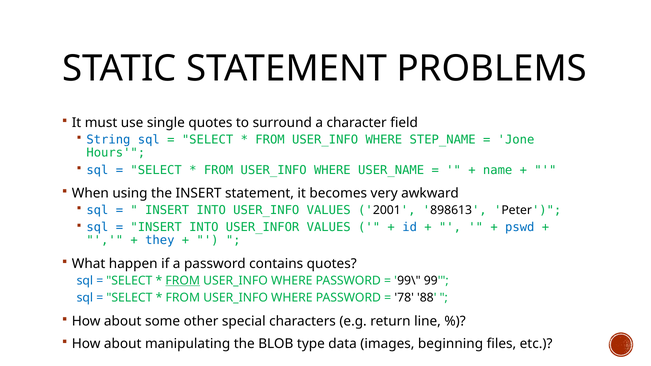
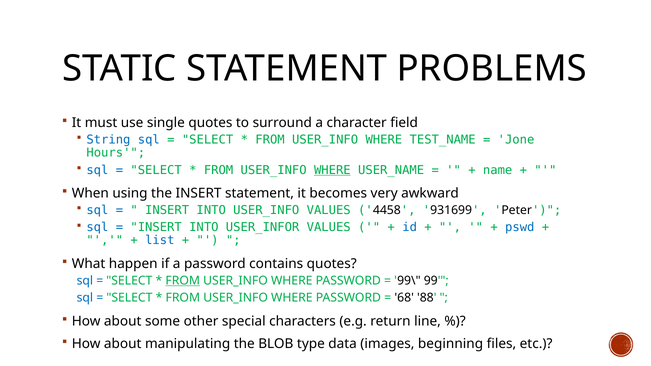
STEP_NAME: STEP_NAME -> TEST_NAME
WHERE at (332, 170) underline: none -> present
2001: 2001 -> 4458
898613: 898613 -> 931699
they: they -> list
78: 78 -> 68
